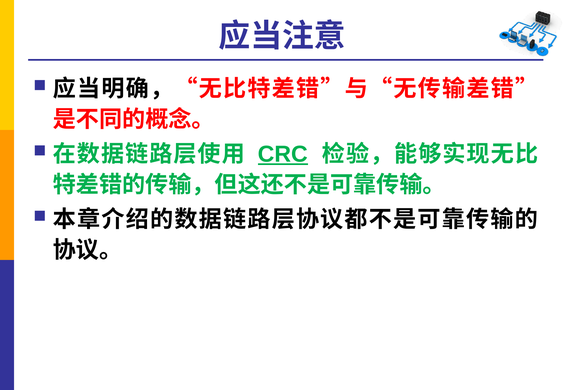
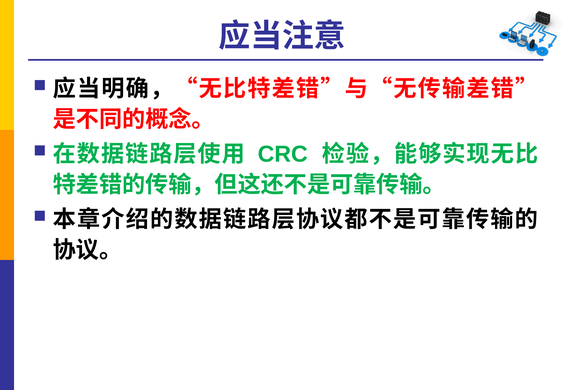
CRC underline: present -> none
